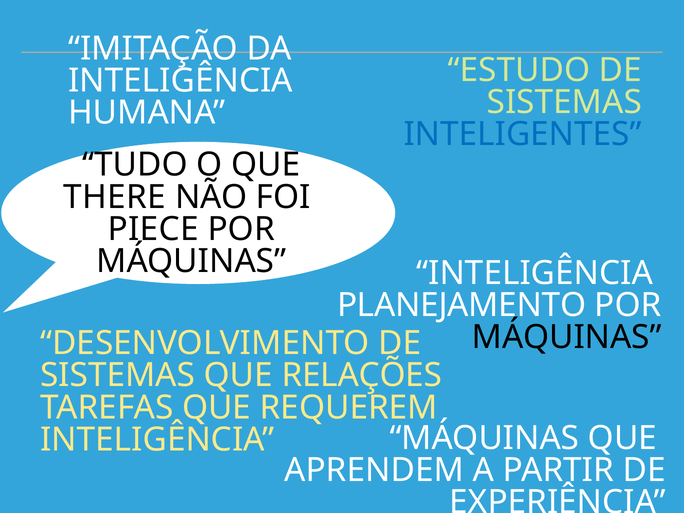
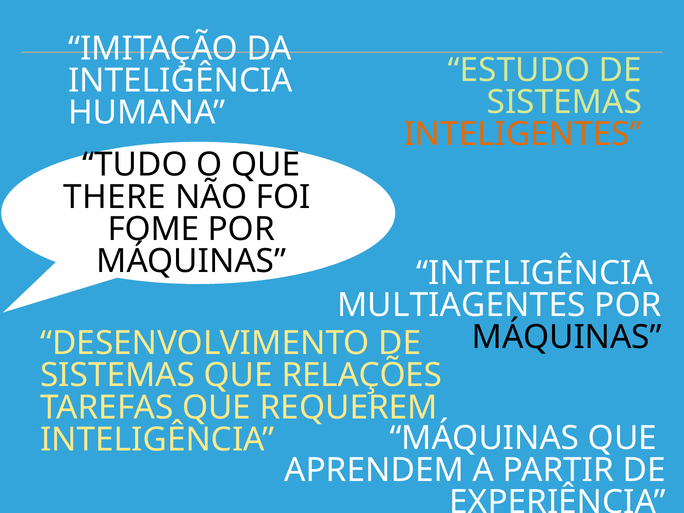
INTELIGENTES colour: blue -> orange
PIECE: PIECE -> FOME
PLANEJAMENTO: PLANEJAMENTO -> MULTIAGENTES
